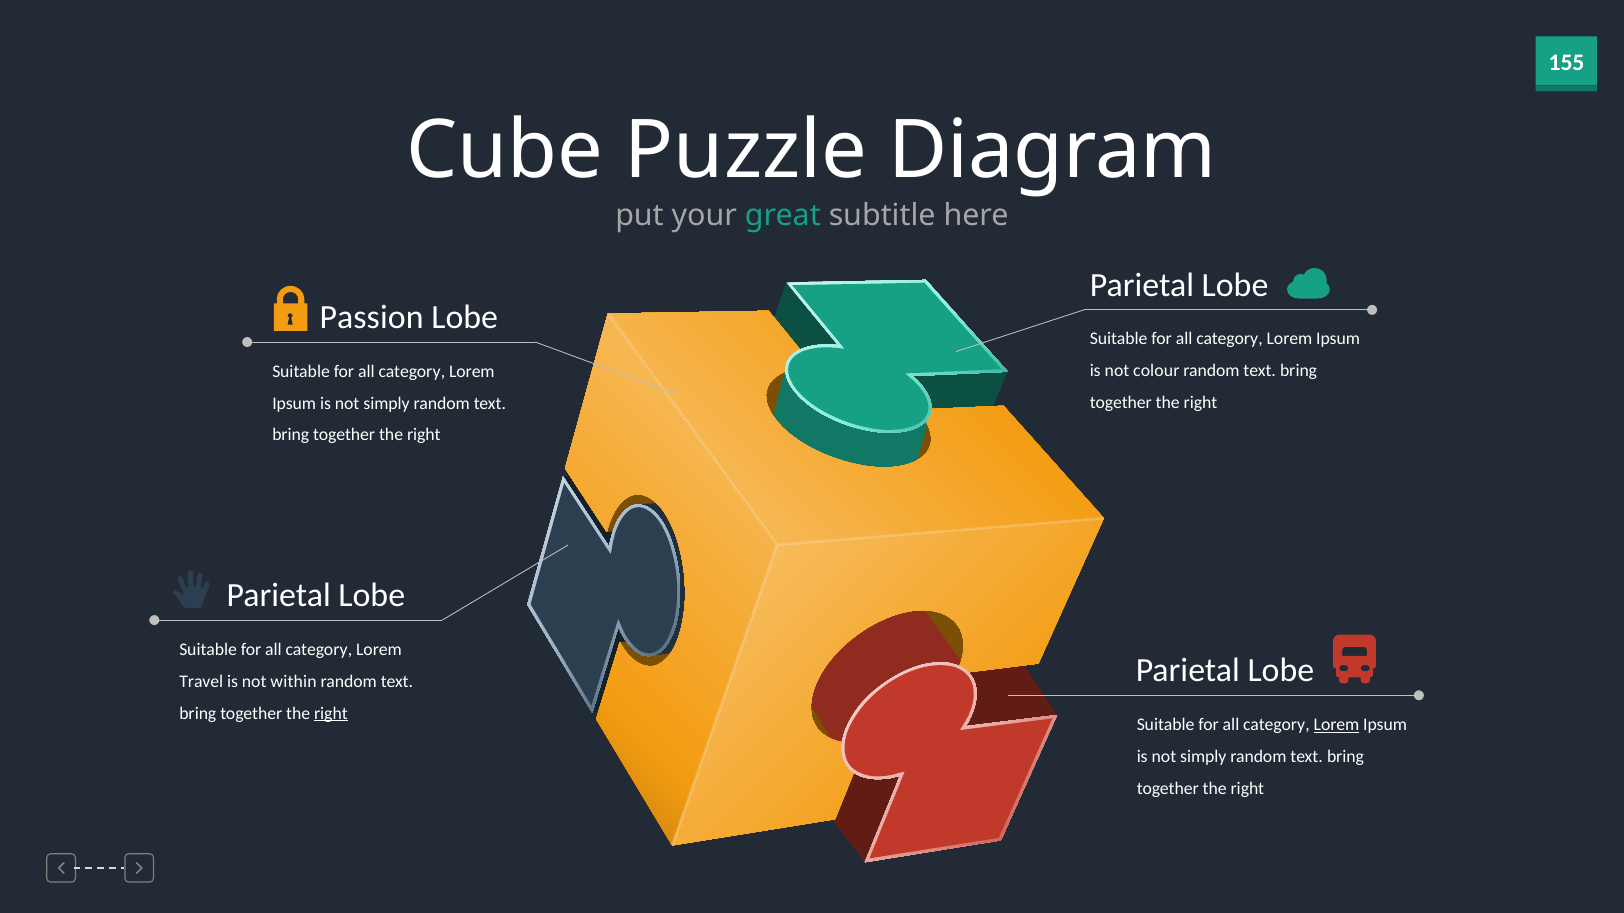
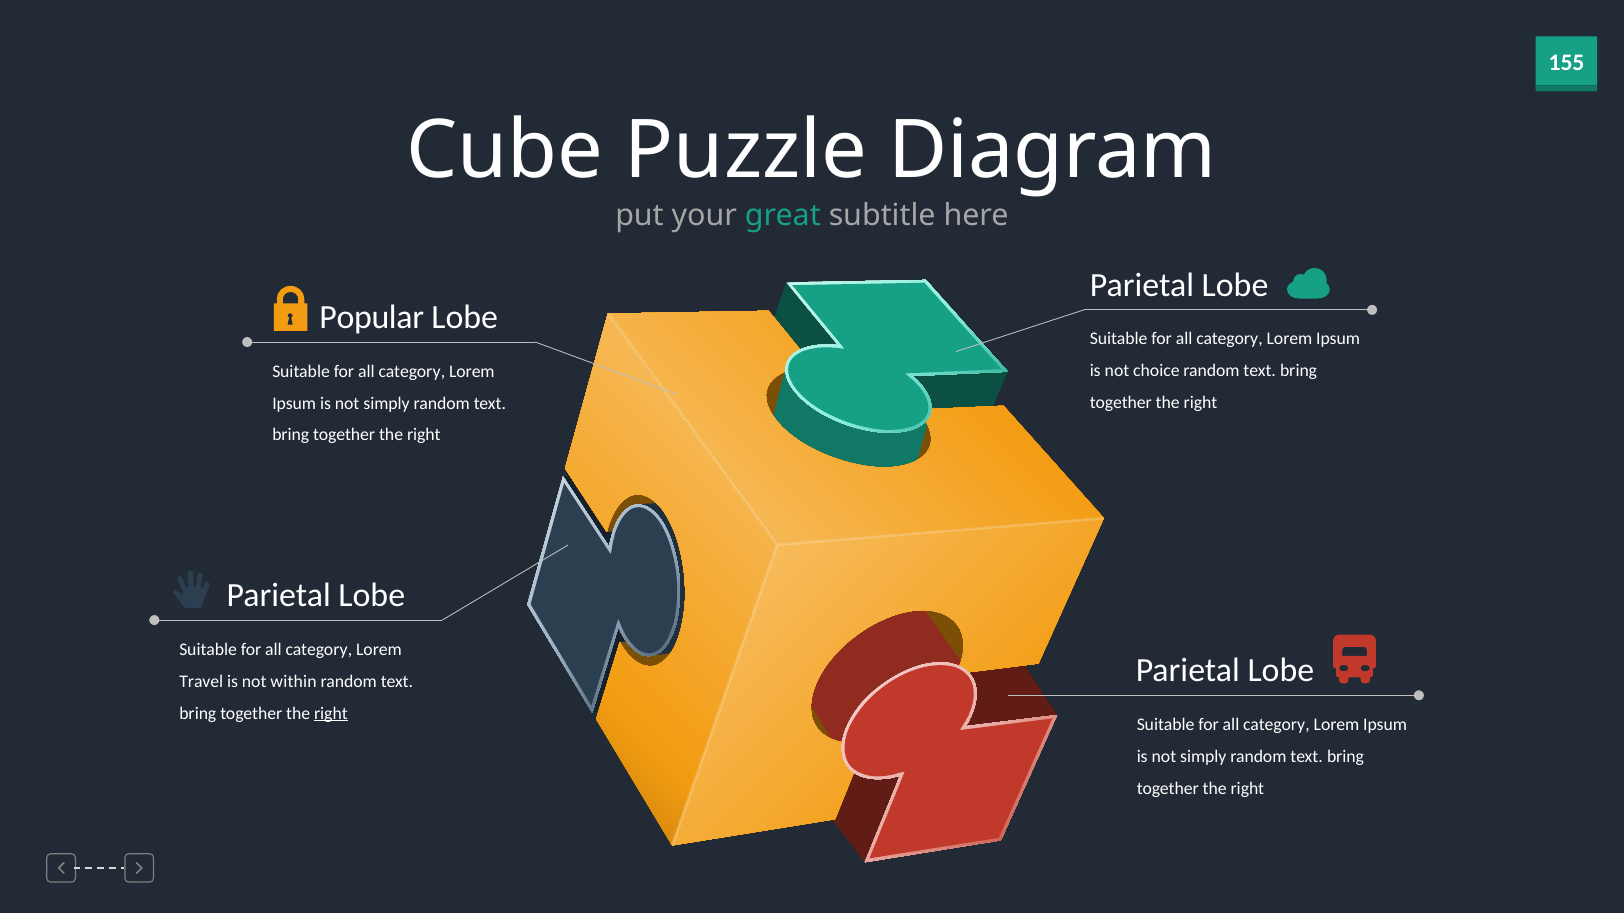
Passion: Passion -> Popular
colour: colour -> choice
Lorem at (1336, 725) underline: present -> none
